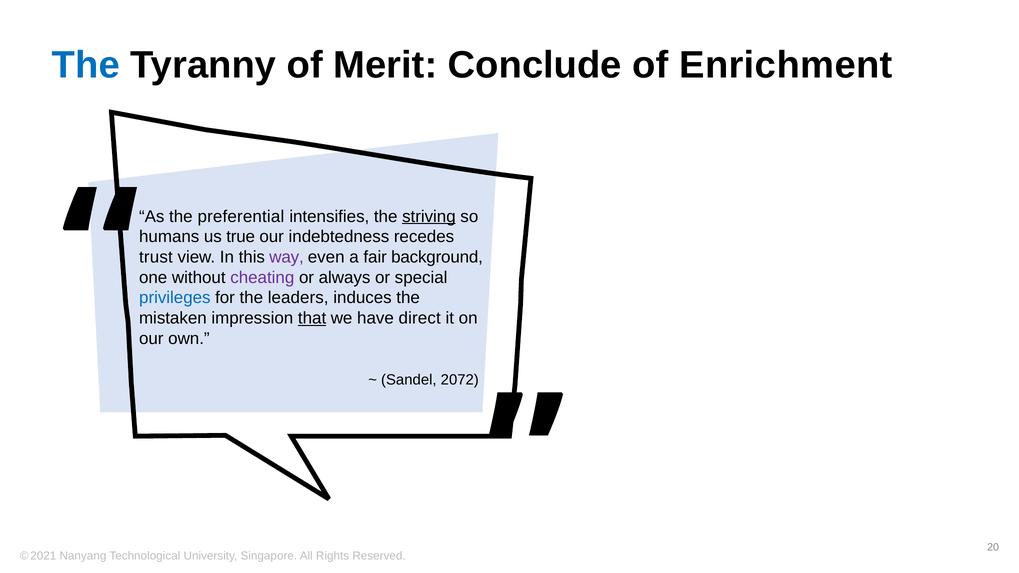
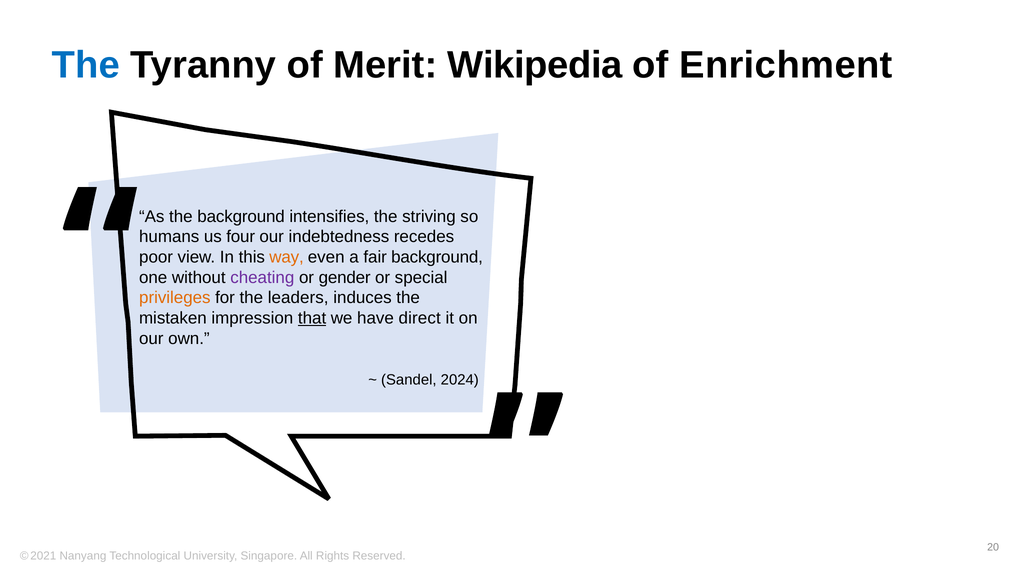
Conclude: Conclude -> Wikipedia
the preferential: preferential -> background
striving underline: present -> none
true: true -> four
trust: trust -> poor
way colour: purple -> orange
always: always -> gender
privileges colour: blue -> orange
2072: 2072 -> 2024
